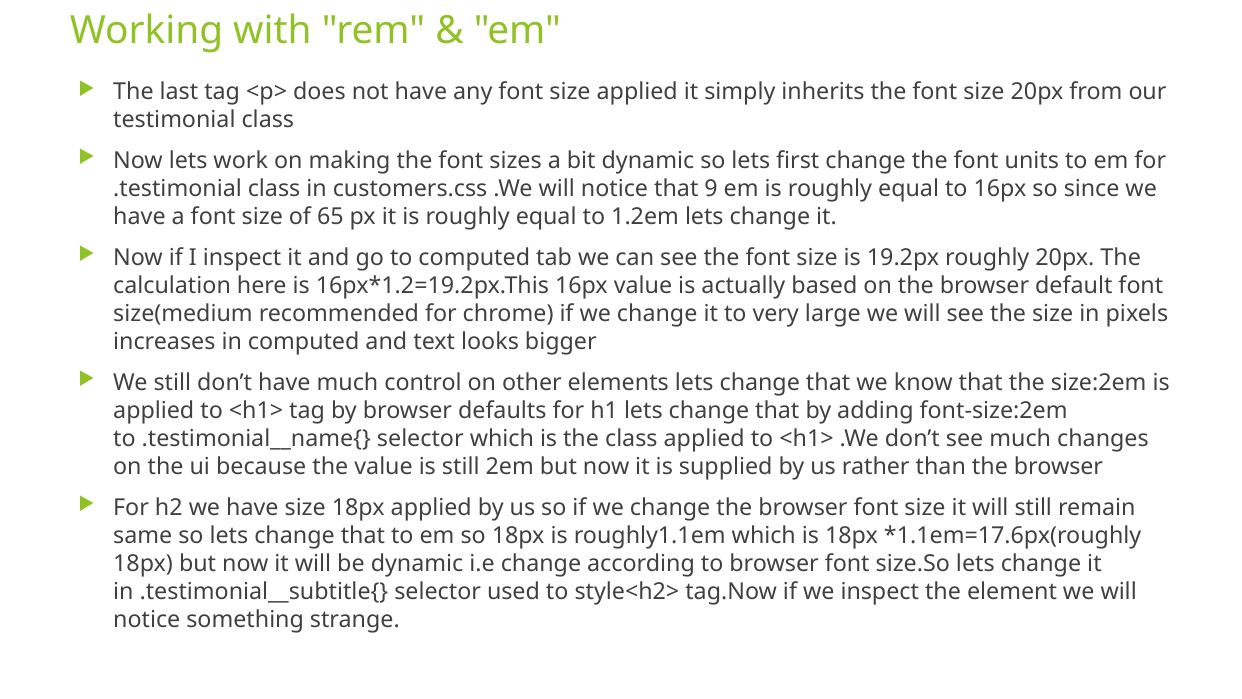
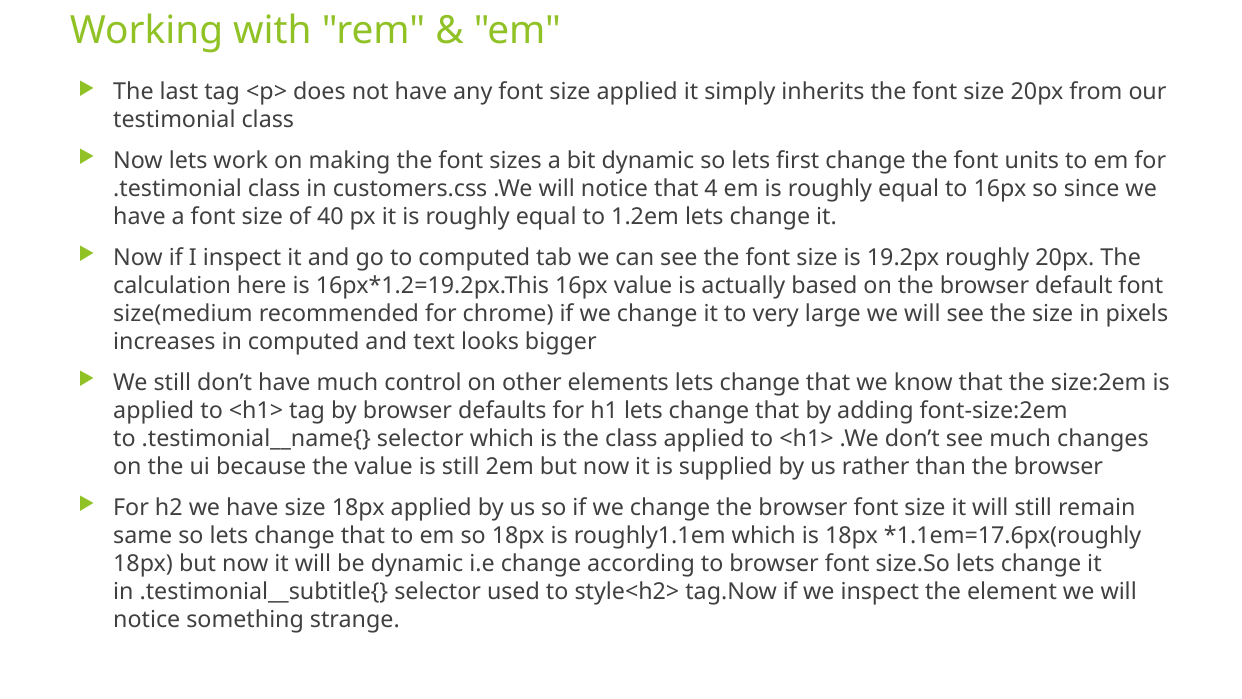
9: 9 -> 4
65: 65 -> 40
